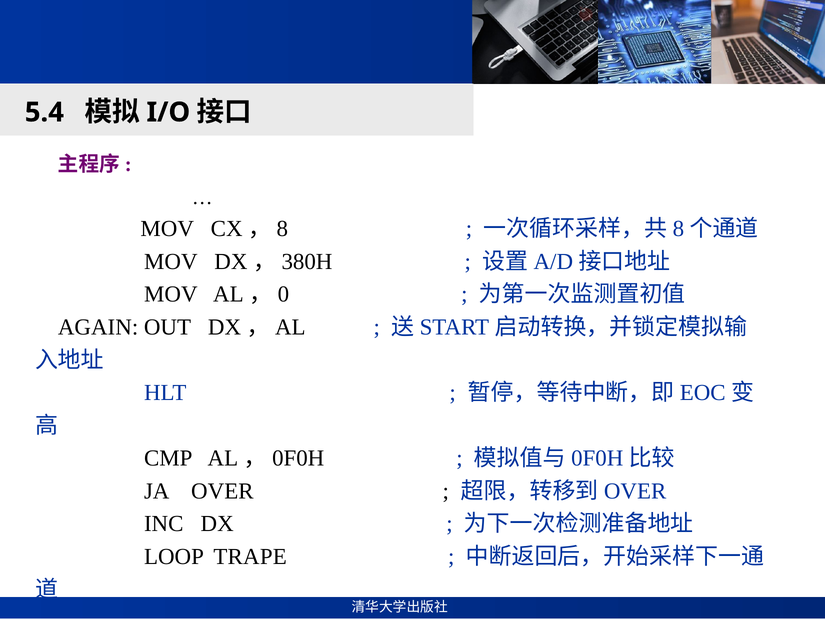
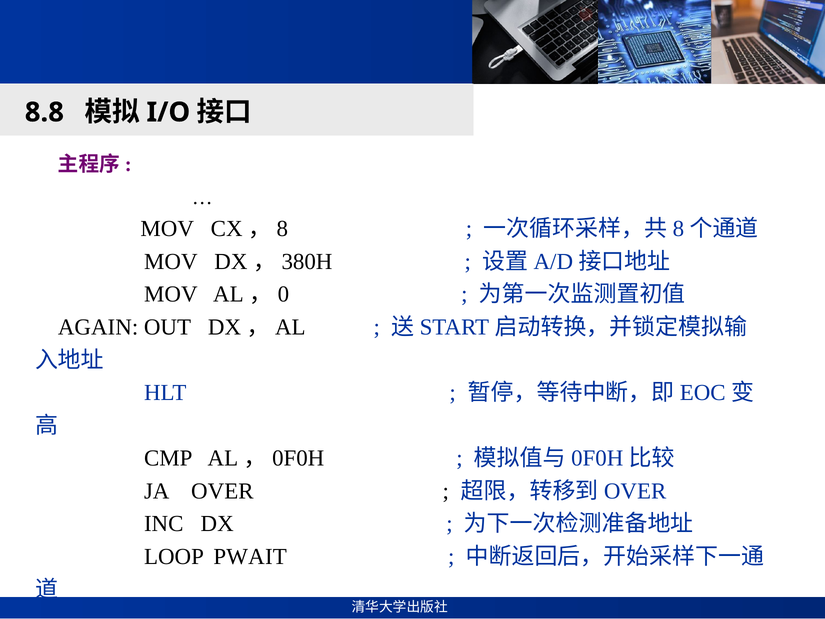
5.4: 5.4 -> 8.8
TRAPE: TRAPE -> PWAIT
